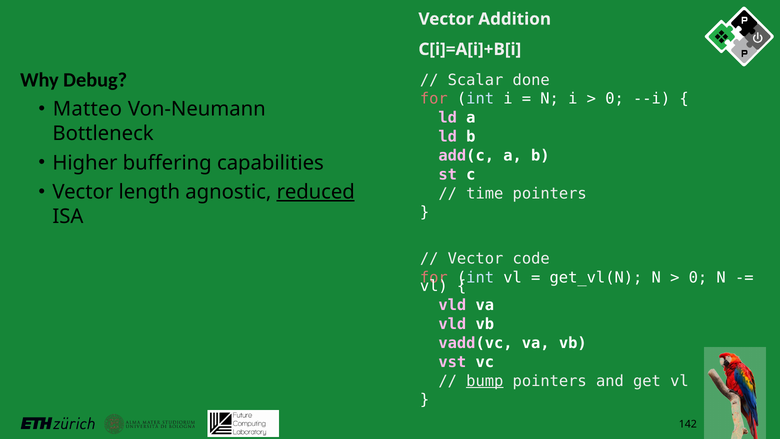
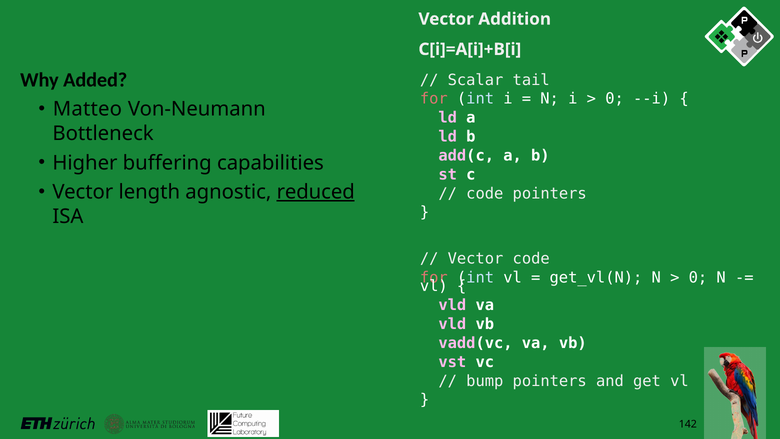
Debug: Debug -> Added
done: done -> tail
time at (485, 193): time -> code
bump underline: present -> none
